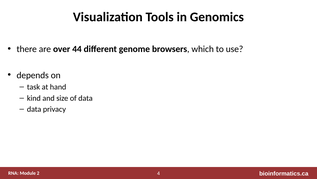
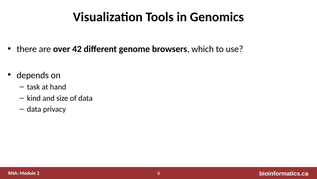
44: 44 -> 42
